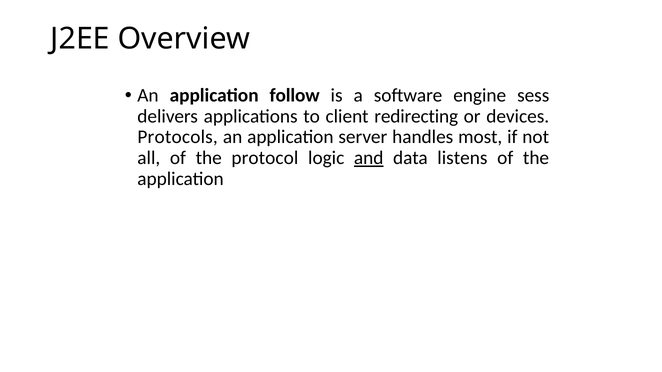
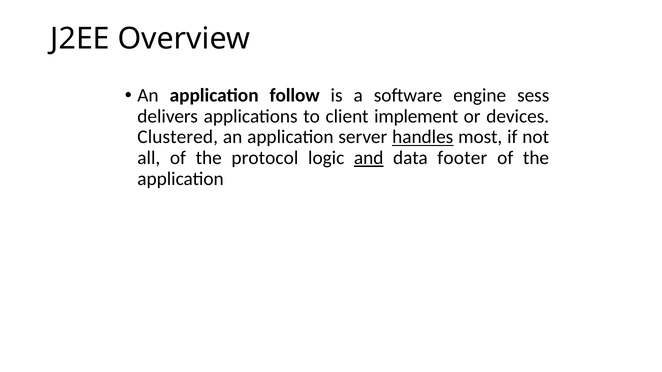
redirecting: redirecting -> implement
Protocols: Protocols -> Clustered
handles underline: none -> present
listens: listens -> footer
